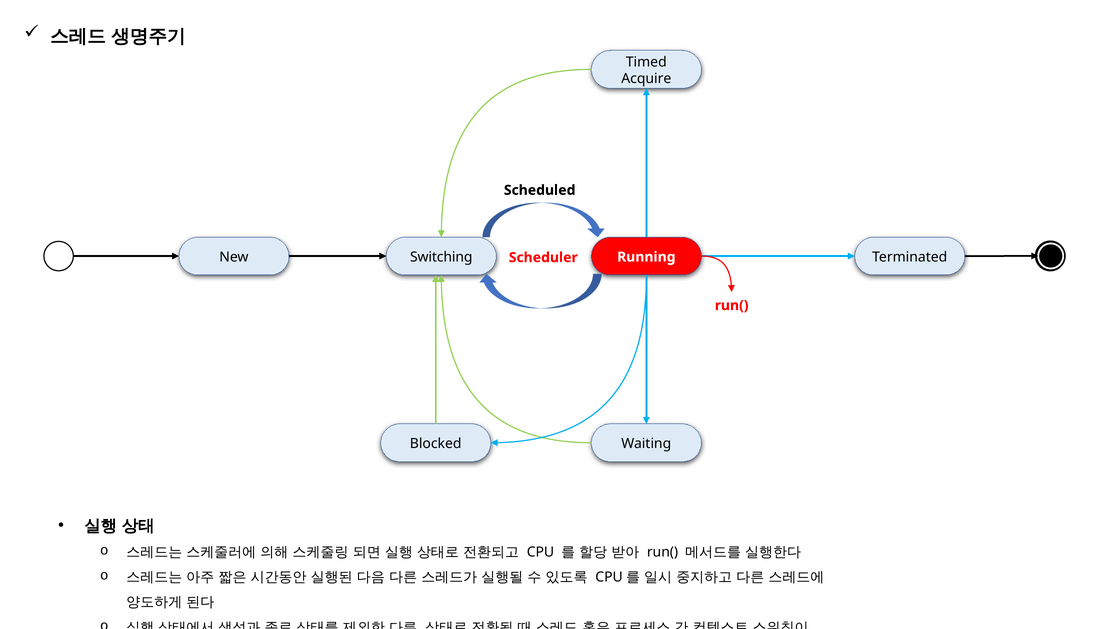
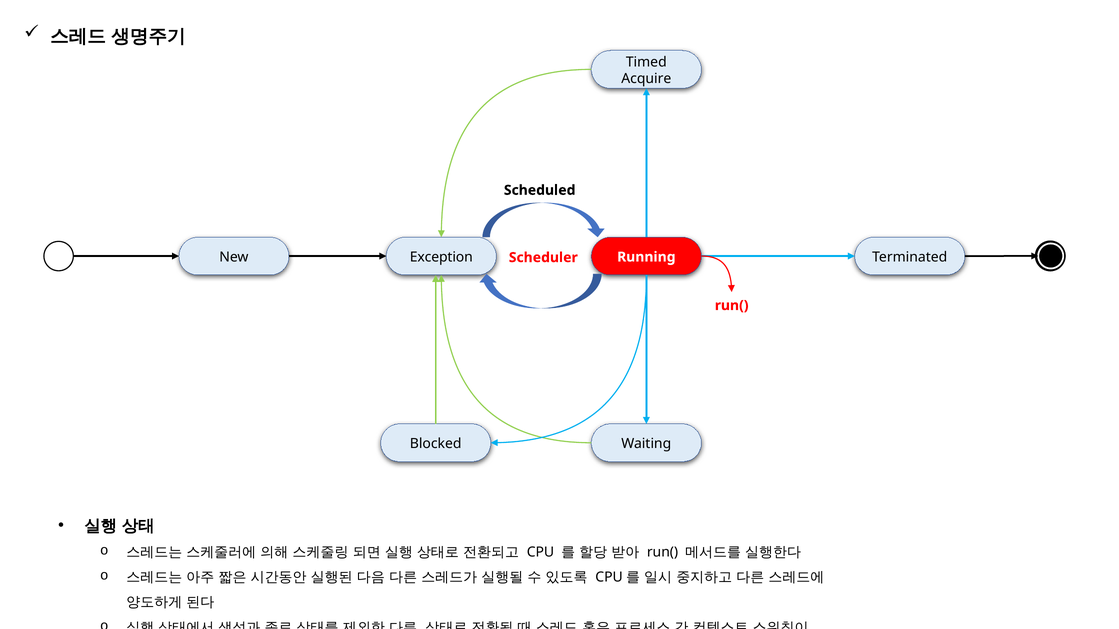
Switching: Switching -> Exception
